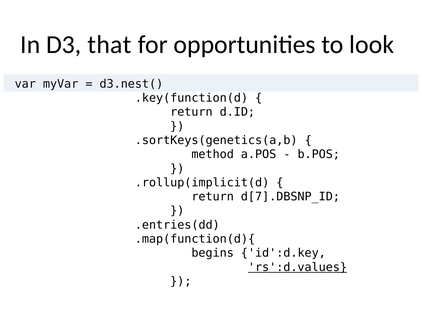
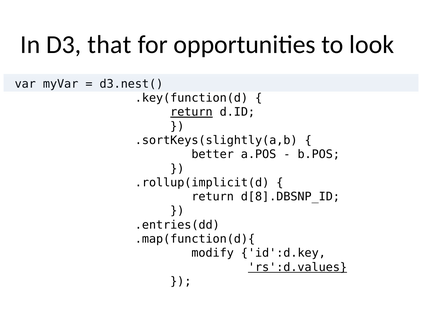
return at (191, 112) underline: none -> present
.sortKeys(genetics(a,b: .sortKeys(genetics(a,b -> .sortKeys(slightly(a,b
method: method -> better
d[7].DBSNP_ID: d[7].DBSNP_ID -> d[8].DBSNP_ID
begins: begins -> modify
